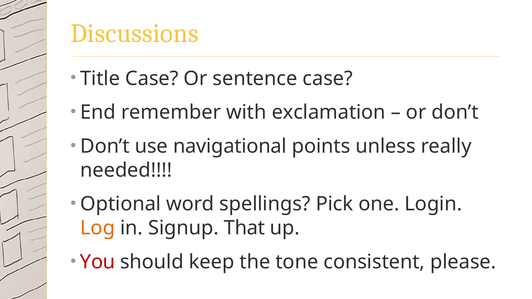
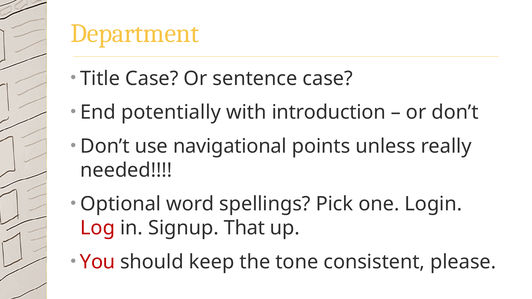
Discussions: Discussions -> Department
remember: remember -> potentially
exclamation: exclamation -> introduction
Log colour: orange -> red
